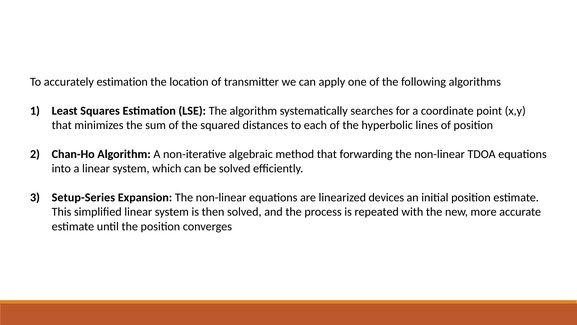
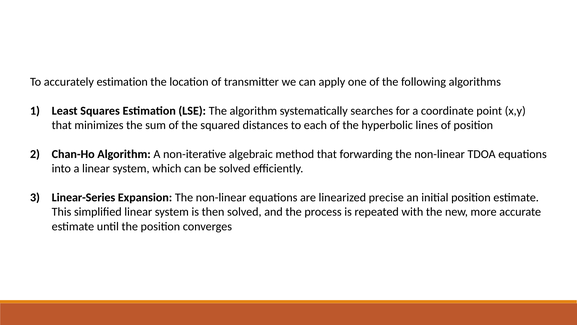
Setup-Series: Setup-Series -> Linear-Series
devices: devices -> precise
